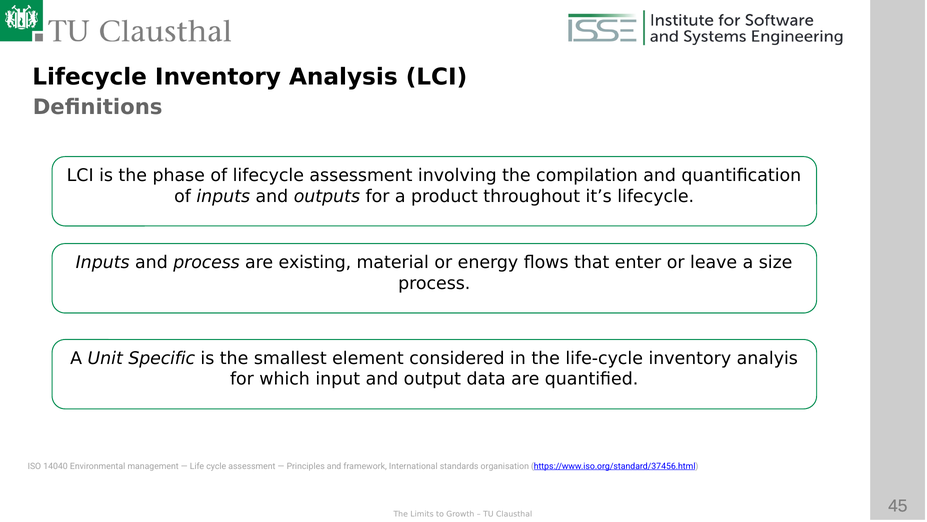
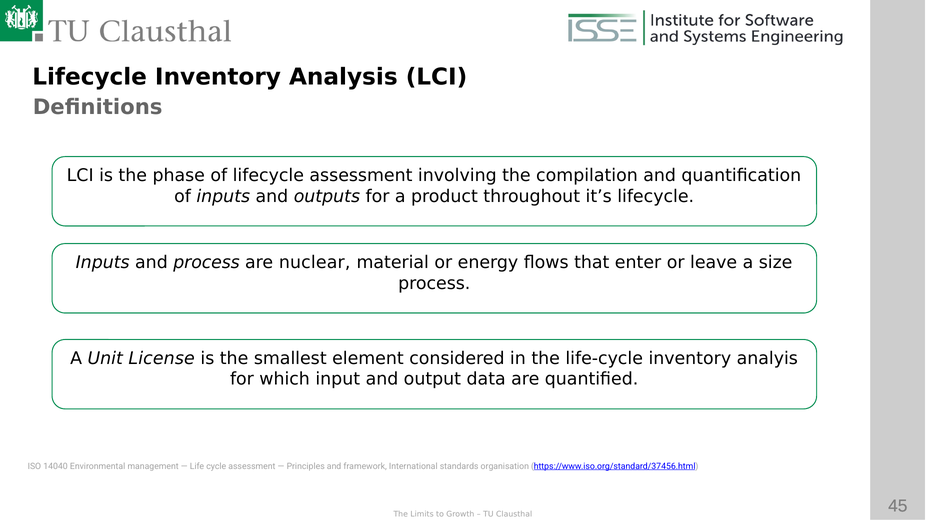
existing: existing -> nuclear
Specific: Specific -> License
